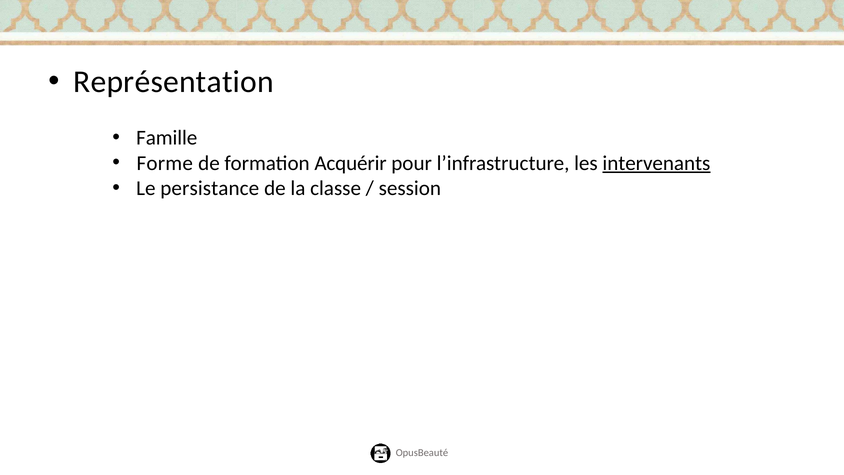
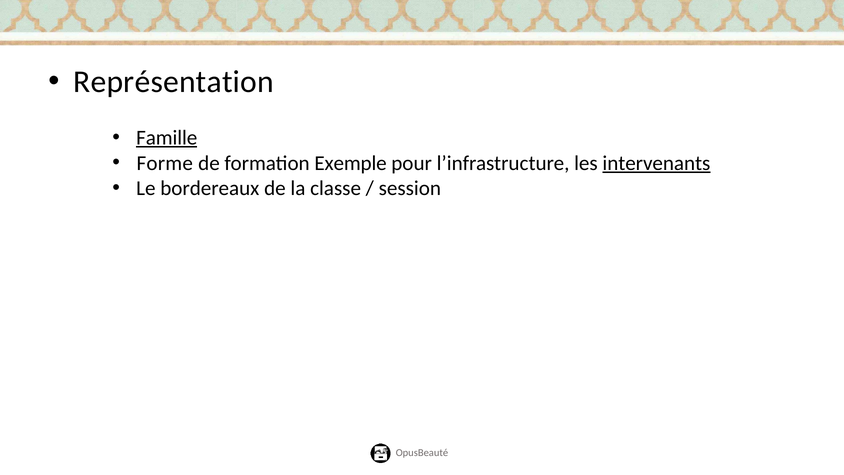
Famille underline: none -> present
Acquérir: Acquérir -> Exemple
persistance: persistance -> bordereaux
